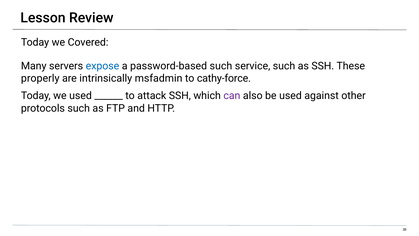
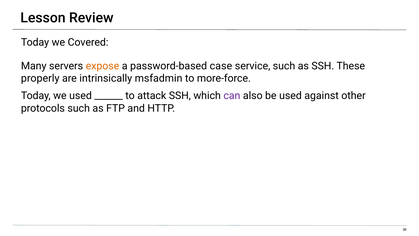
expose colour: blue -> orange
password-based such: such -> case
cathy-force: cathy-force -> more-force
